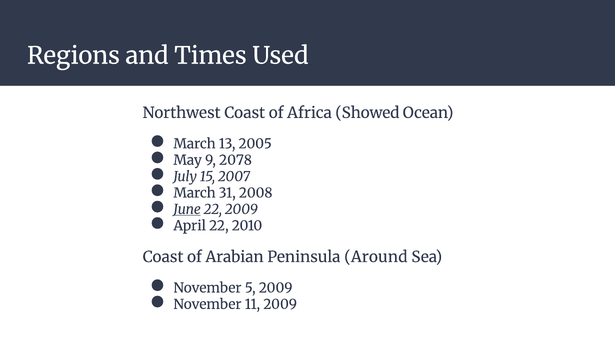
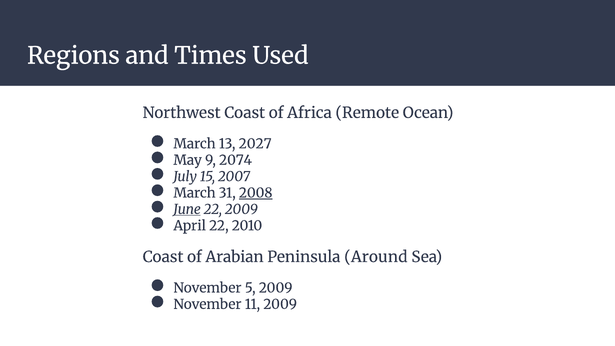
Showed: Showed -> Remote
2005: 2005 -> 2027
2078: 2078 -> 2074
2008 underline: none -> present
